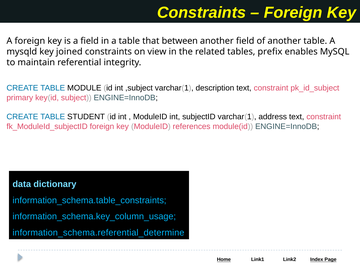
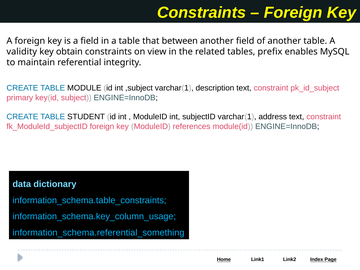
mysqld: mysqld -> validity
joined: joined -> obtain
information_schema.referential_determine: information_schema.referential_determine -> information_schema.referential_something
